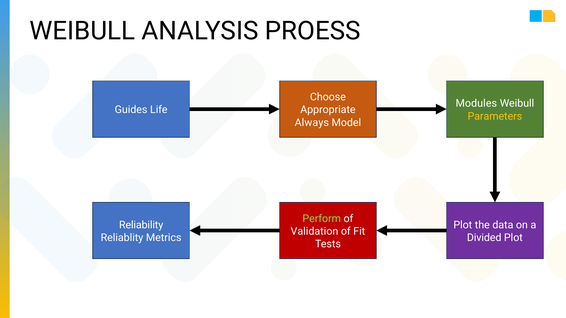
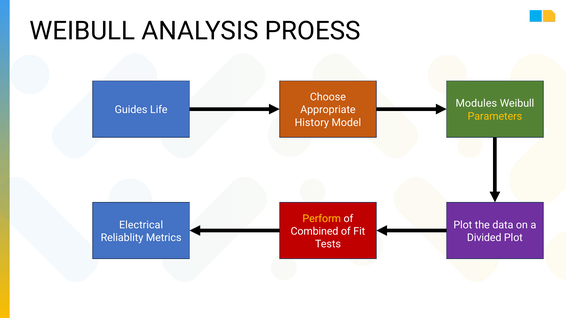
Always: Always -> History
Perform colour: light green -> yellow
Reliability: Reliability -> Electrical
Validation: Validation -> Combined
